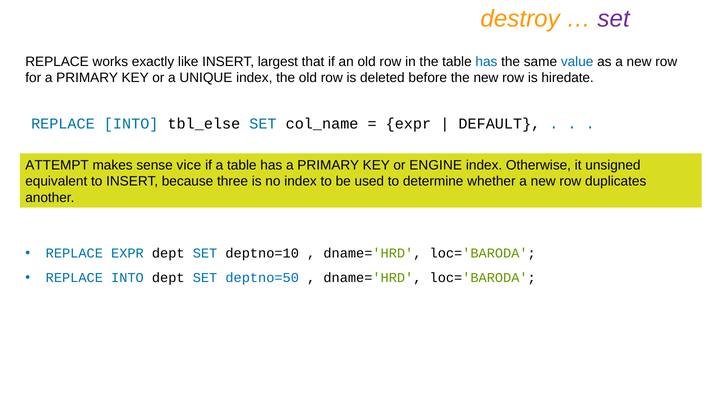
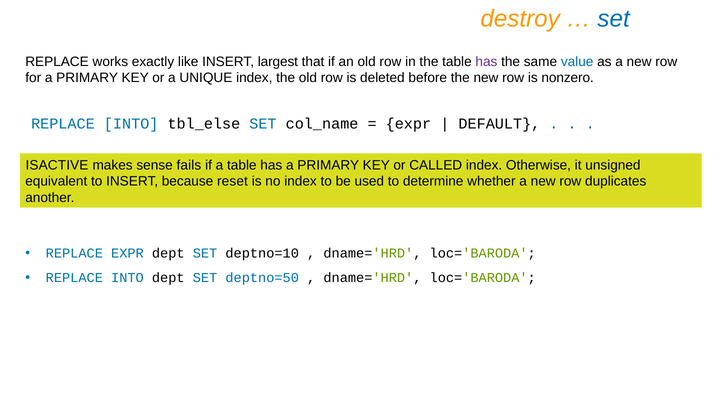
set at (614, 19) colour: purple -> blue
has at (486, 62) colour: blue -> purple
hiredate: hiredate -> nonzero
ATTEMPT: ATTEMPT -> ISACTIVE
vice: vice -> fails
ENGINE: ENGINE -> CALLED
three: three -> reset
